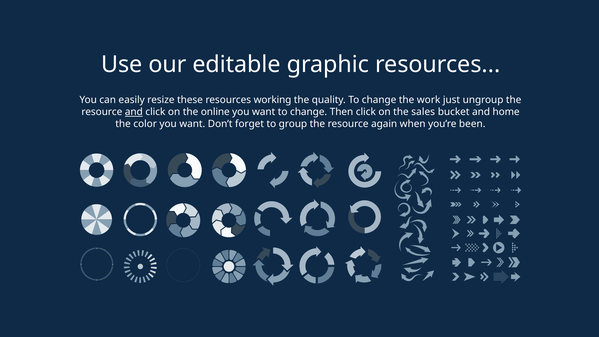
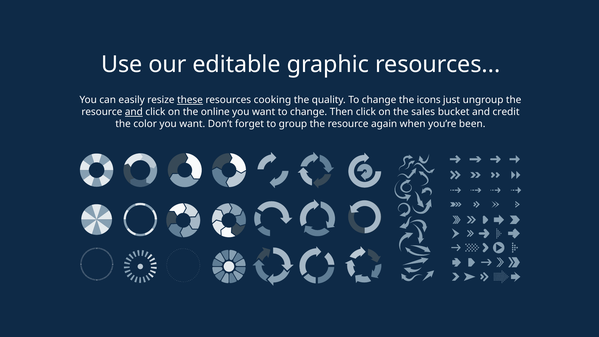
these underline: none -> present
working: working -> cooking
work: work -> icons
home: home -> credit
